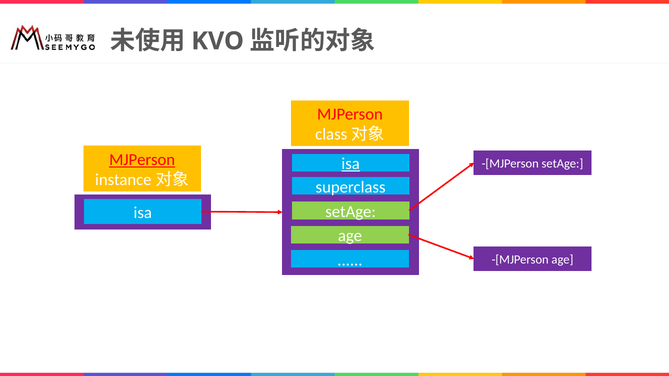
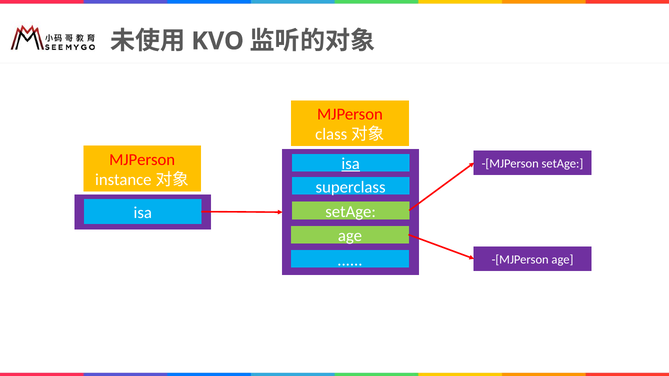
MJPerson at (142, 160) underline: present -> none
